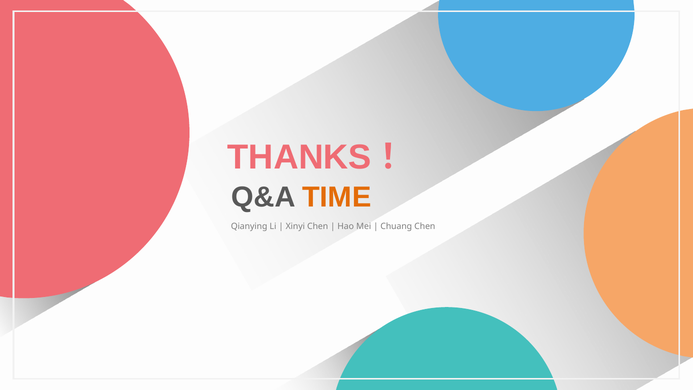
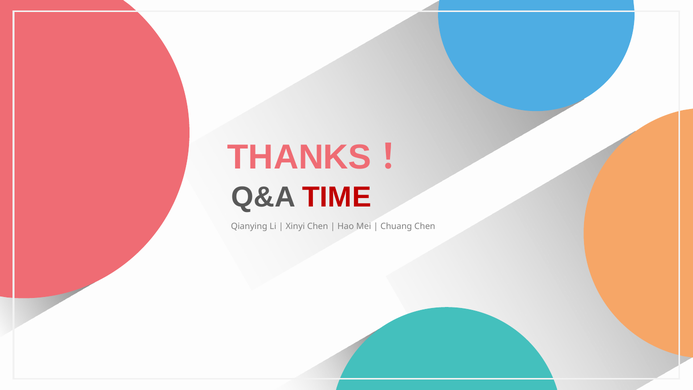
TIME colour: orange -> red
